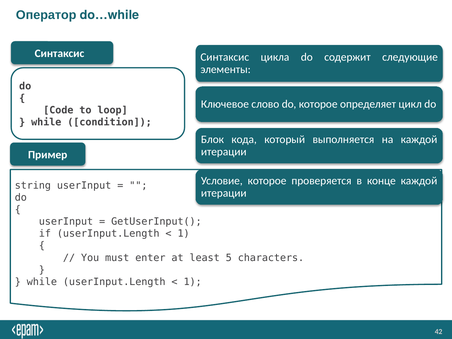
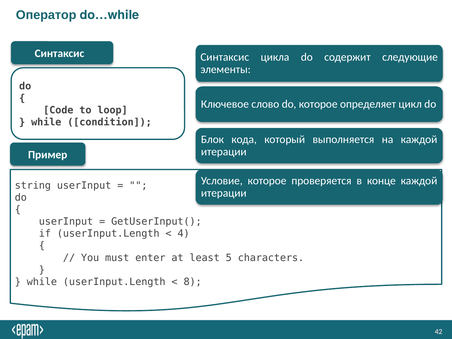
1 at (184, 234): 1 -> 4
1 at (193, 282): 1 -> 8
